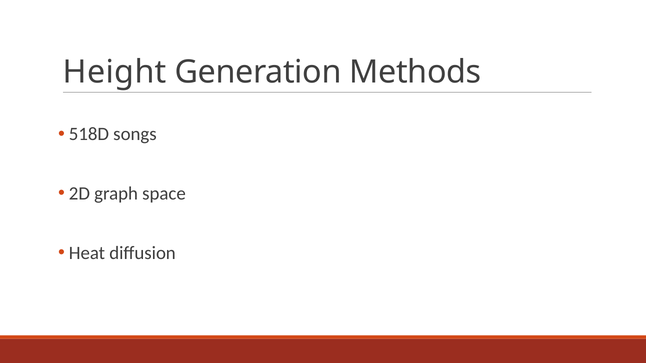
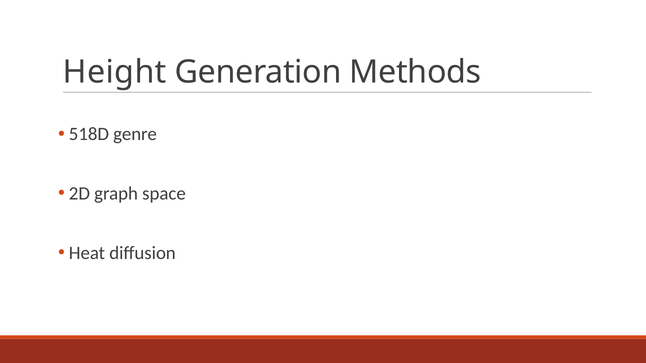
songs: songs -> genre
